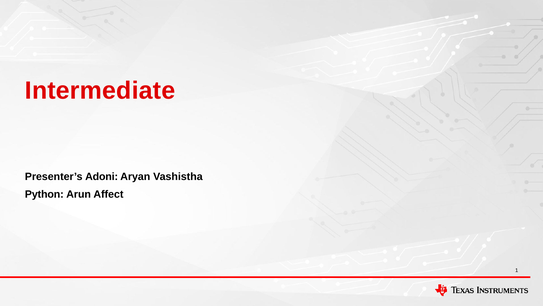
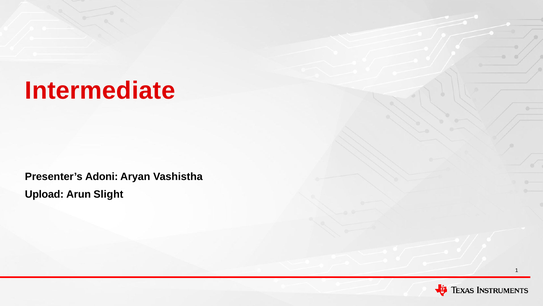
Python: Python -> Upload
Affect: Affect -> Slight
